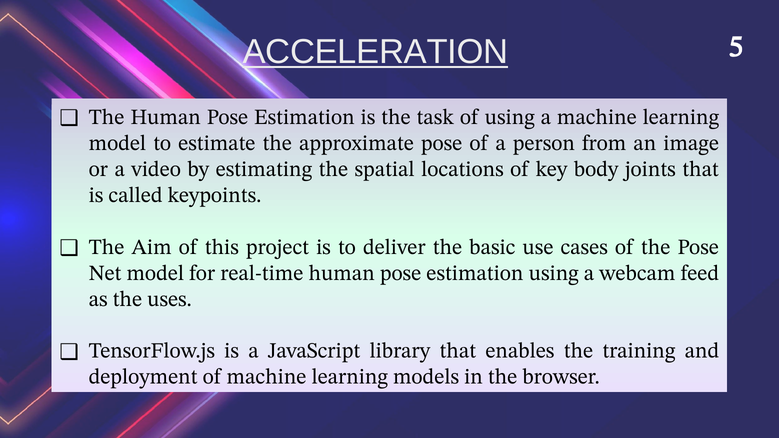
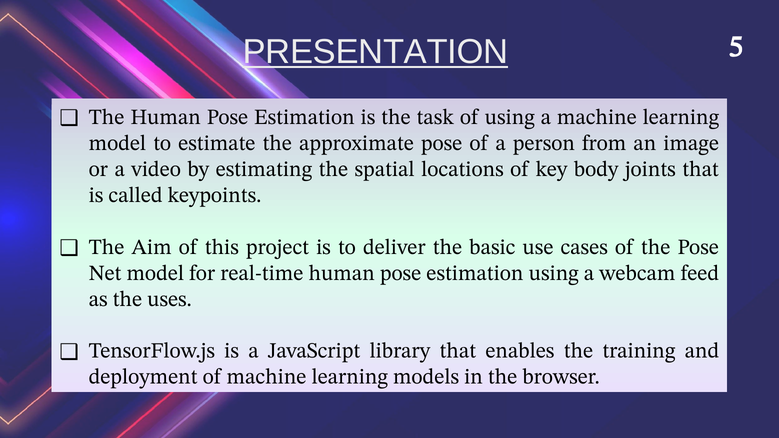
ACCELERATION: ACCELERATION -> PRESENTATION
